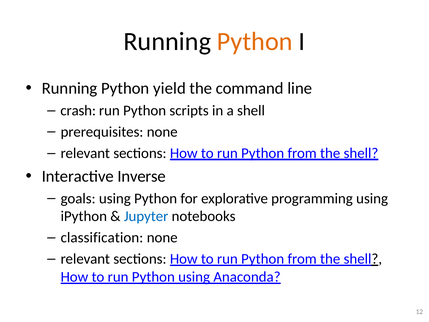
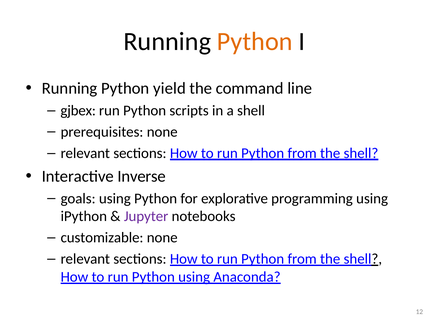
crash: crash -> gjbex
Jupyter colour: blue -> purple
classification: classification -> customizable
